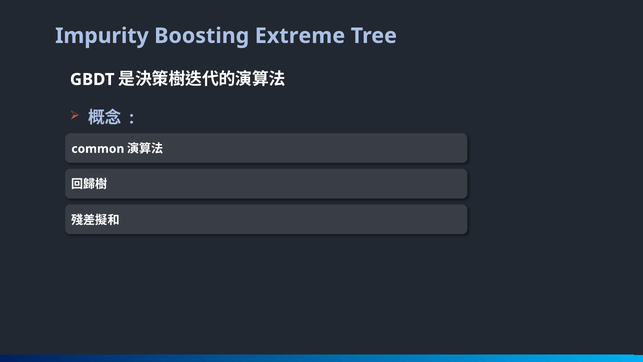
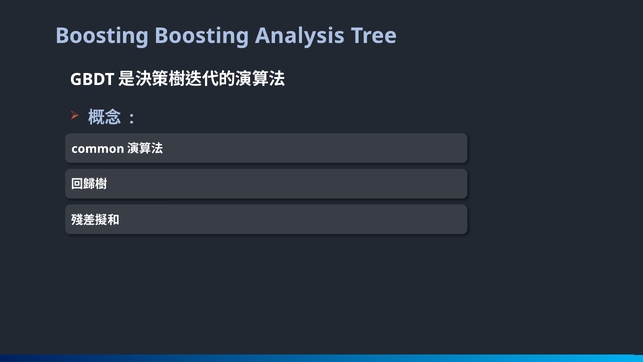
Impurity at (102, 36): Impurity -> Boosting
Extreme: Extreme -> Analysis
